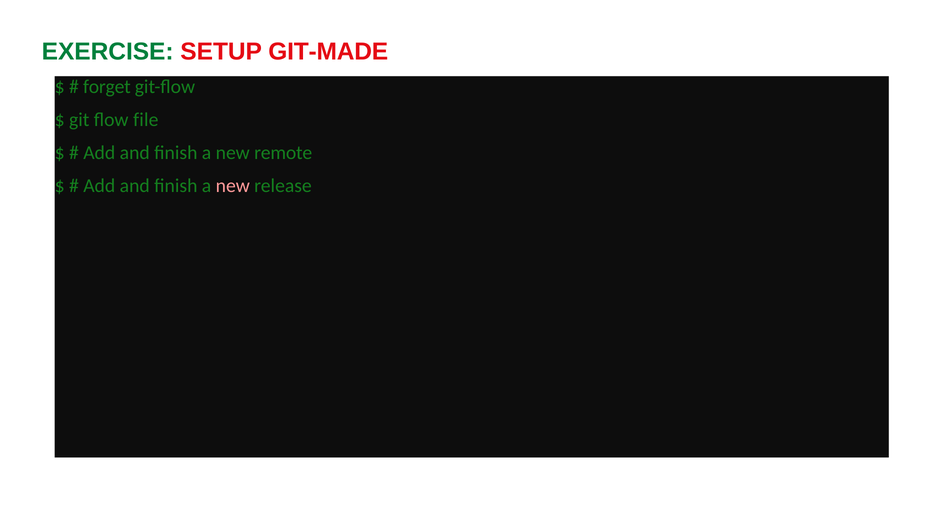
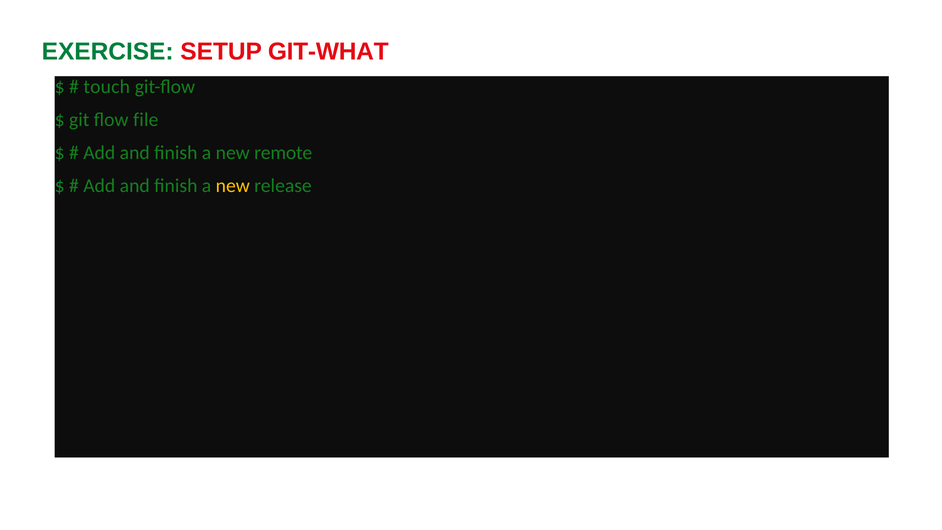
GIT-MADE: GIT-MADE -> GIT-WHAT
forget: forget -> touch
new at (233, 186) colour: pink -> yellow
